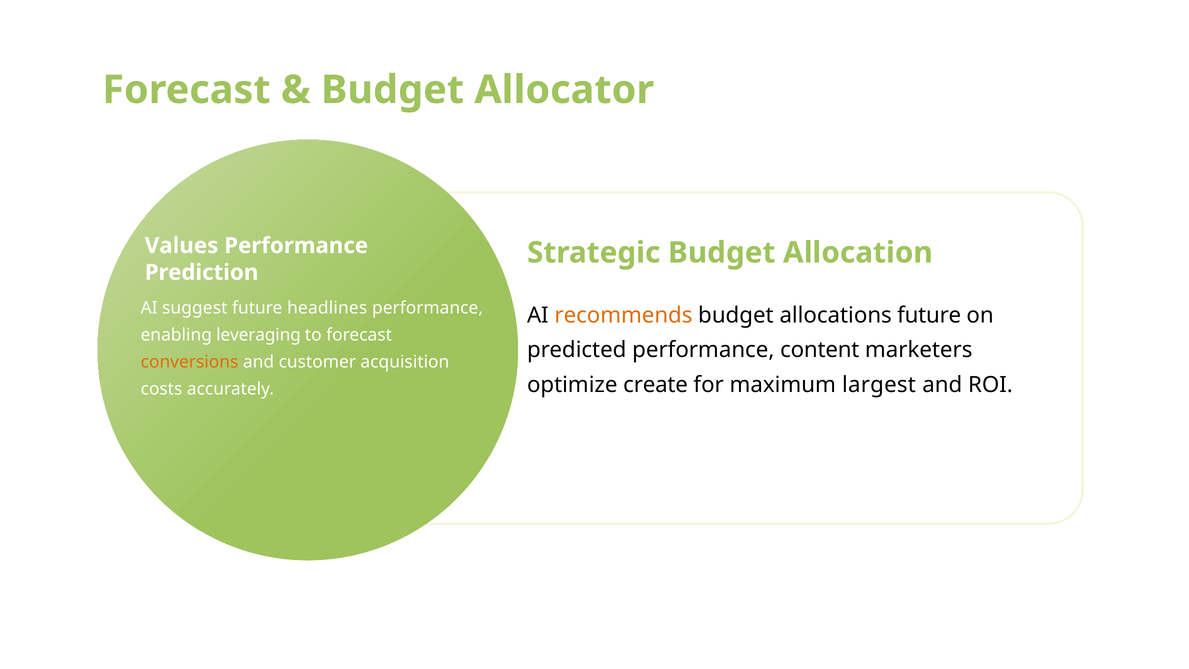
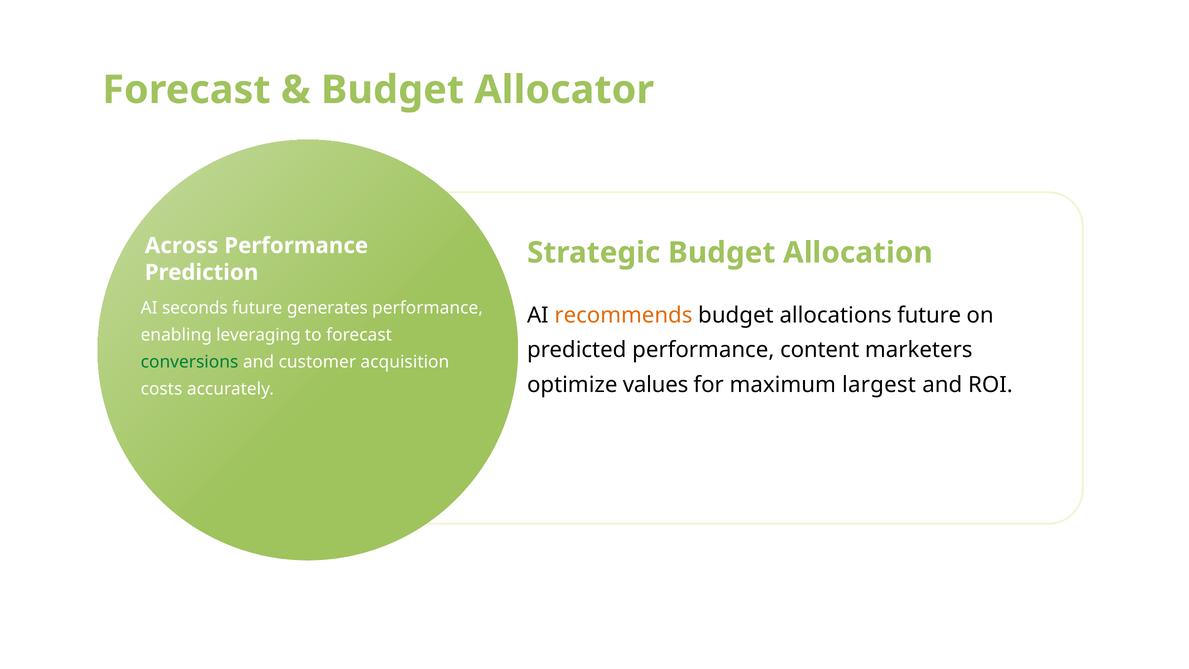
Values: Values -> Across
suggest: suggest -> seconds
headlines: headlines -> generates
conversions colour: orange -> green
create: create -> values
